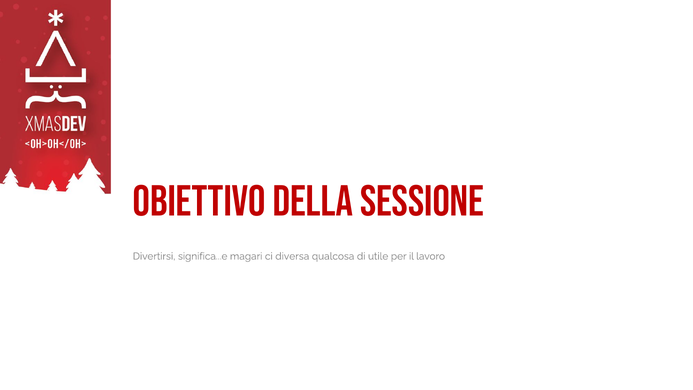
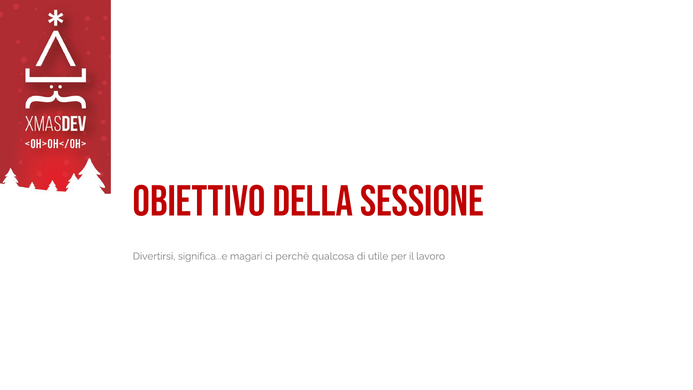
diversa: diversa -> perchè
